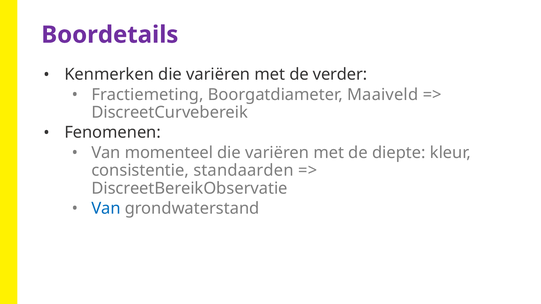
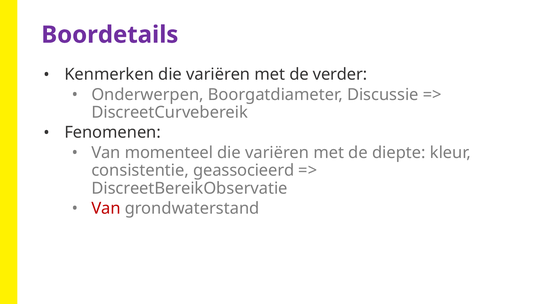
Fractiemeting: Fractiemeting -> Onderwerpen
Maaiveld: Maaiveld -> Discussie
standaarden: standaarden -> geassocieerd
Van at (106, 209) colour: blue -> red
